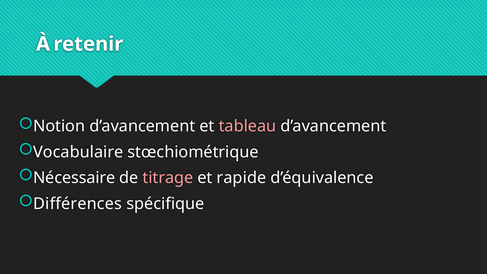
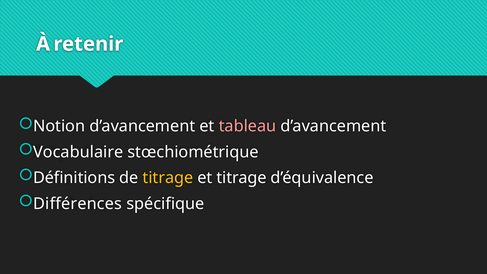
Nécessaire: Nécessaire -> Définitions
titrage at (168, 178) colour: pink -> yellow
et rapide: rapide -> titrage
